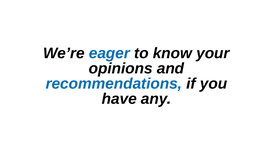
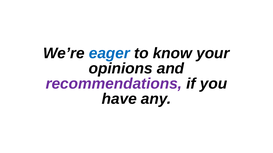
recommendations colour: blue -> purple
